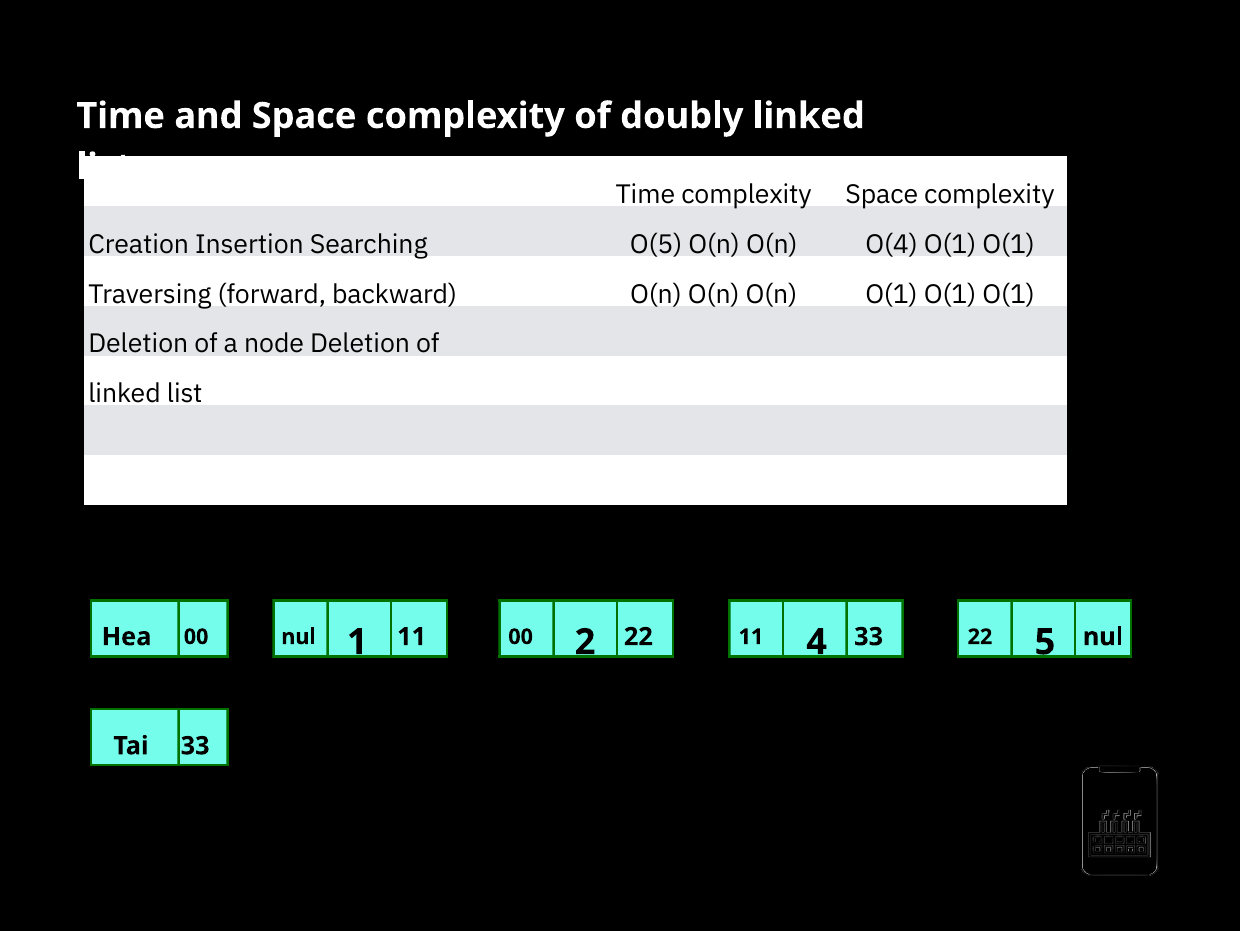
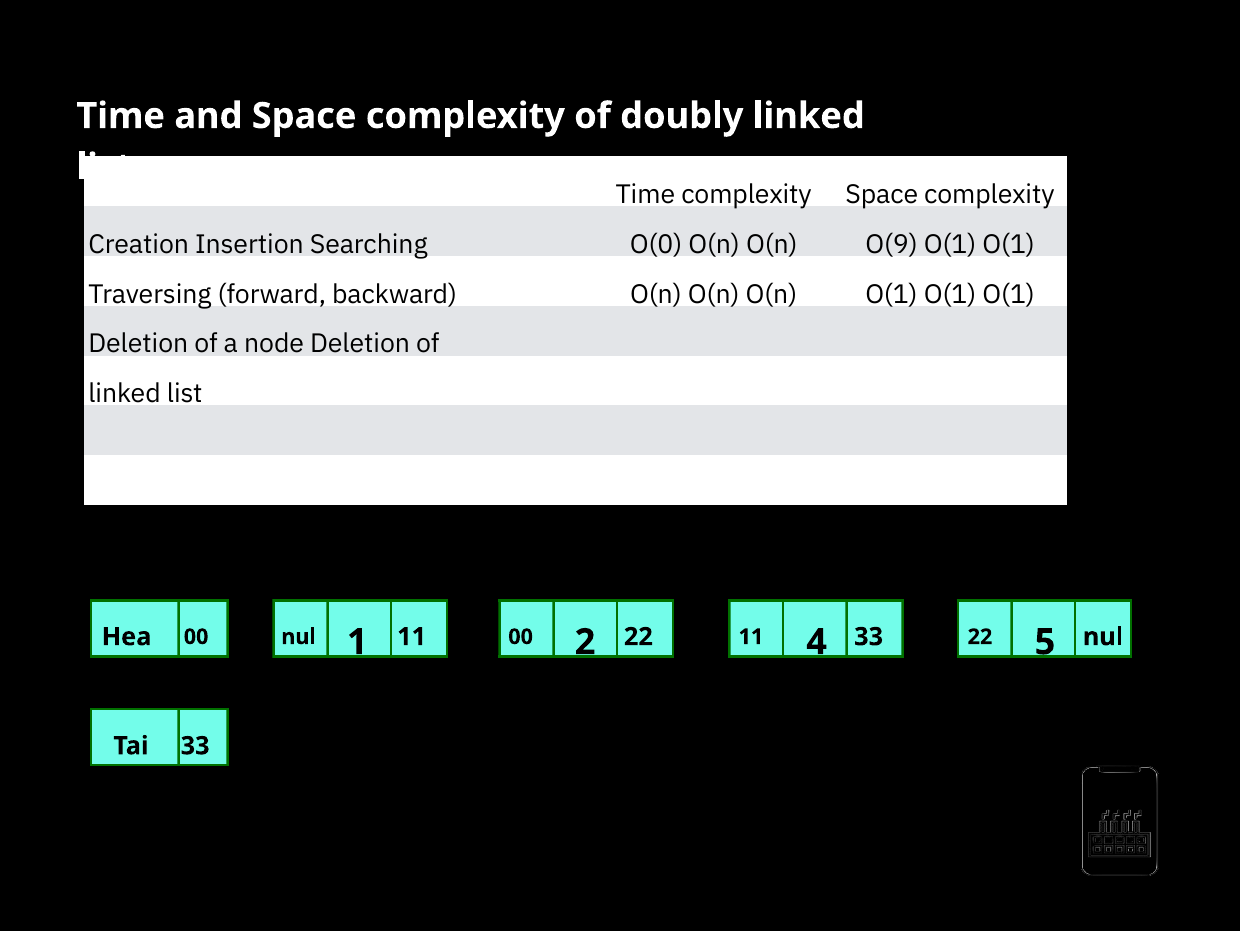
O(5: O(5 -> O(0
O(4: O(4 -> O(9
